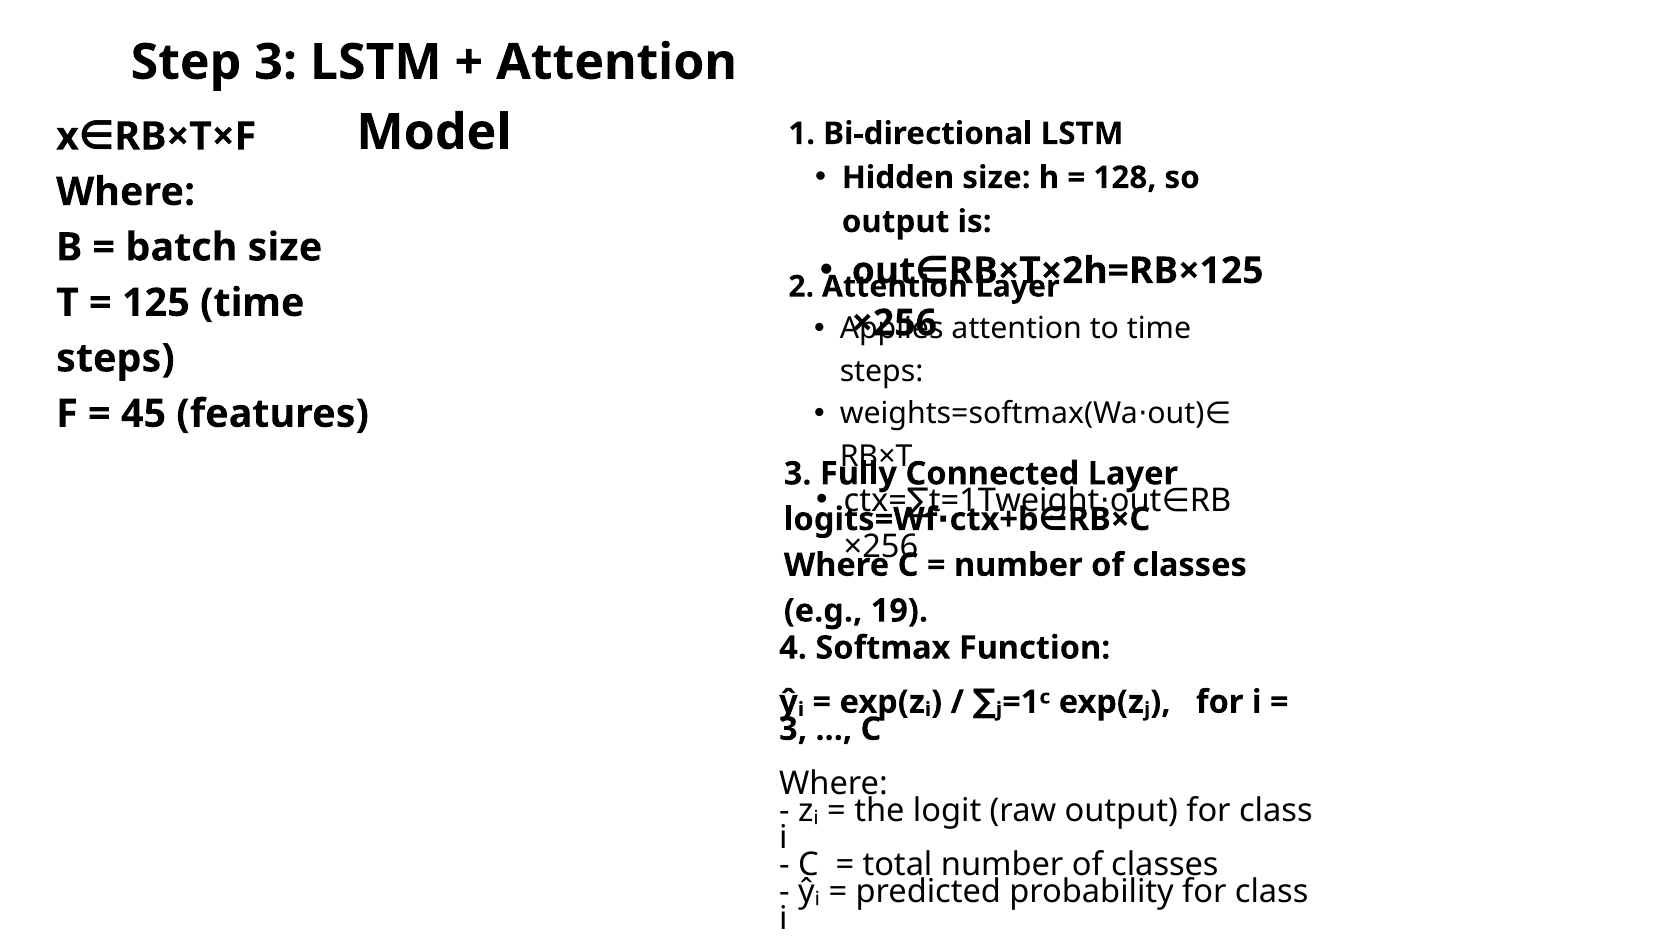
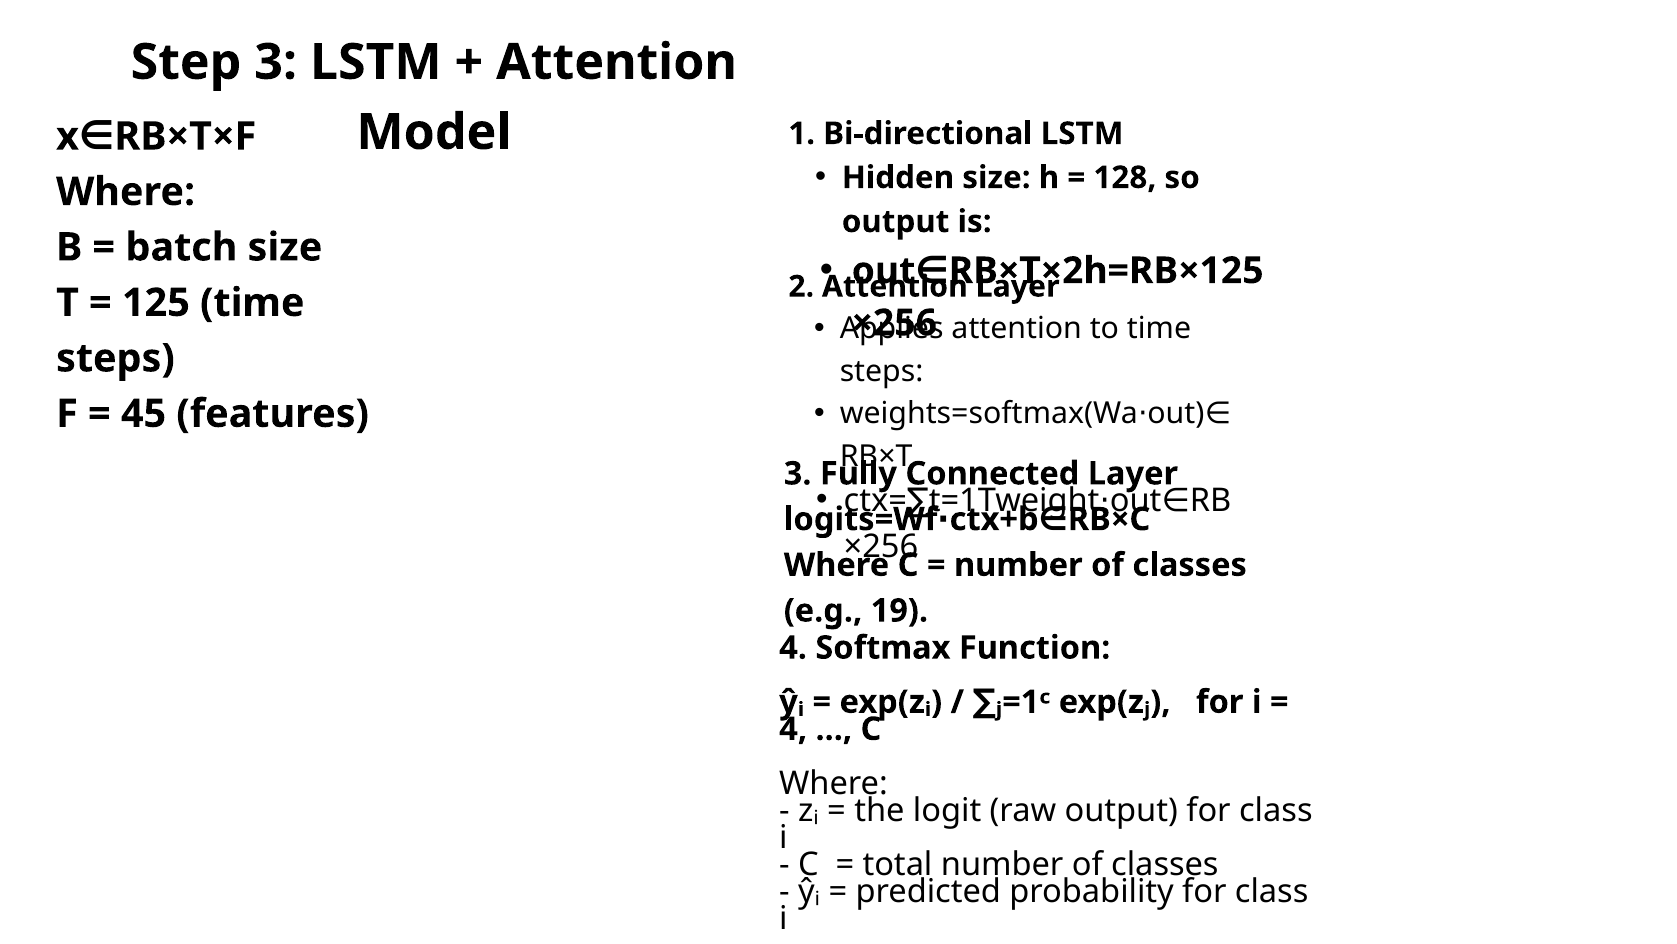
3 at (793, 729): 3 -> 4
